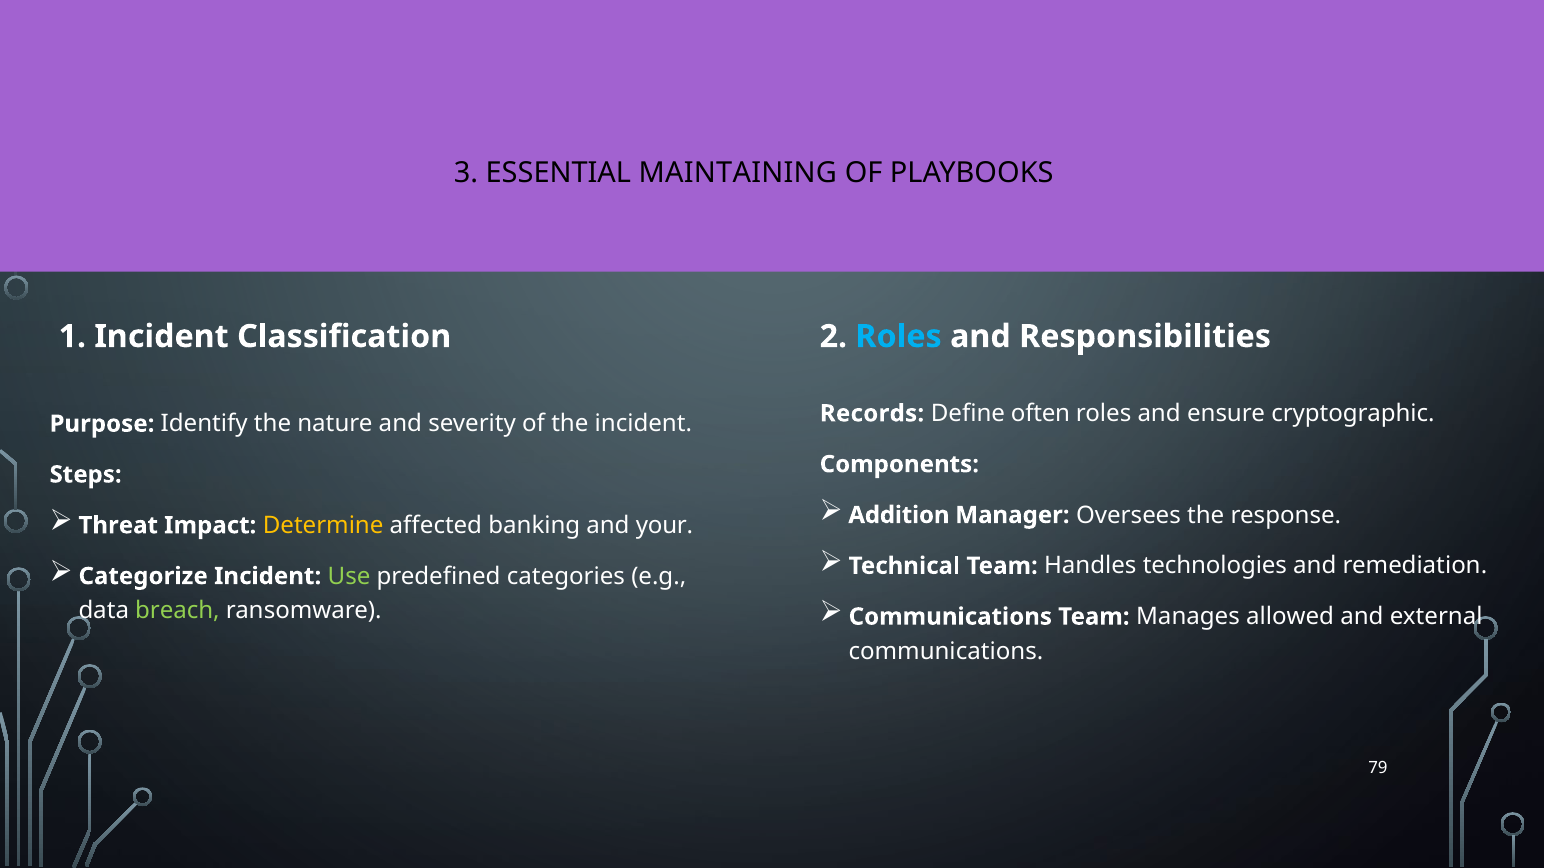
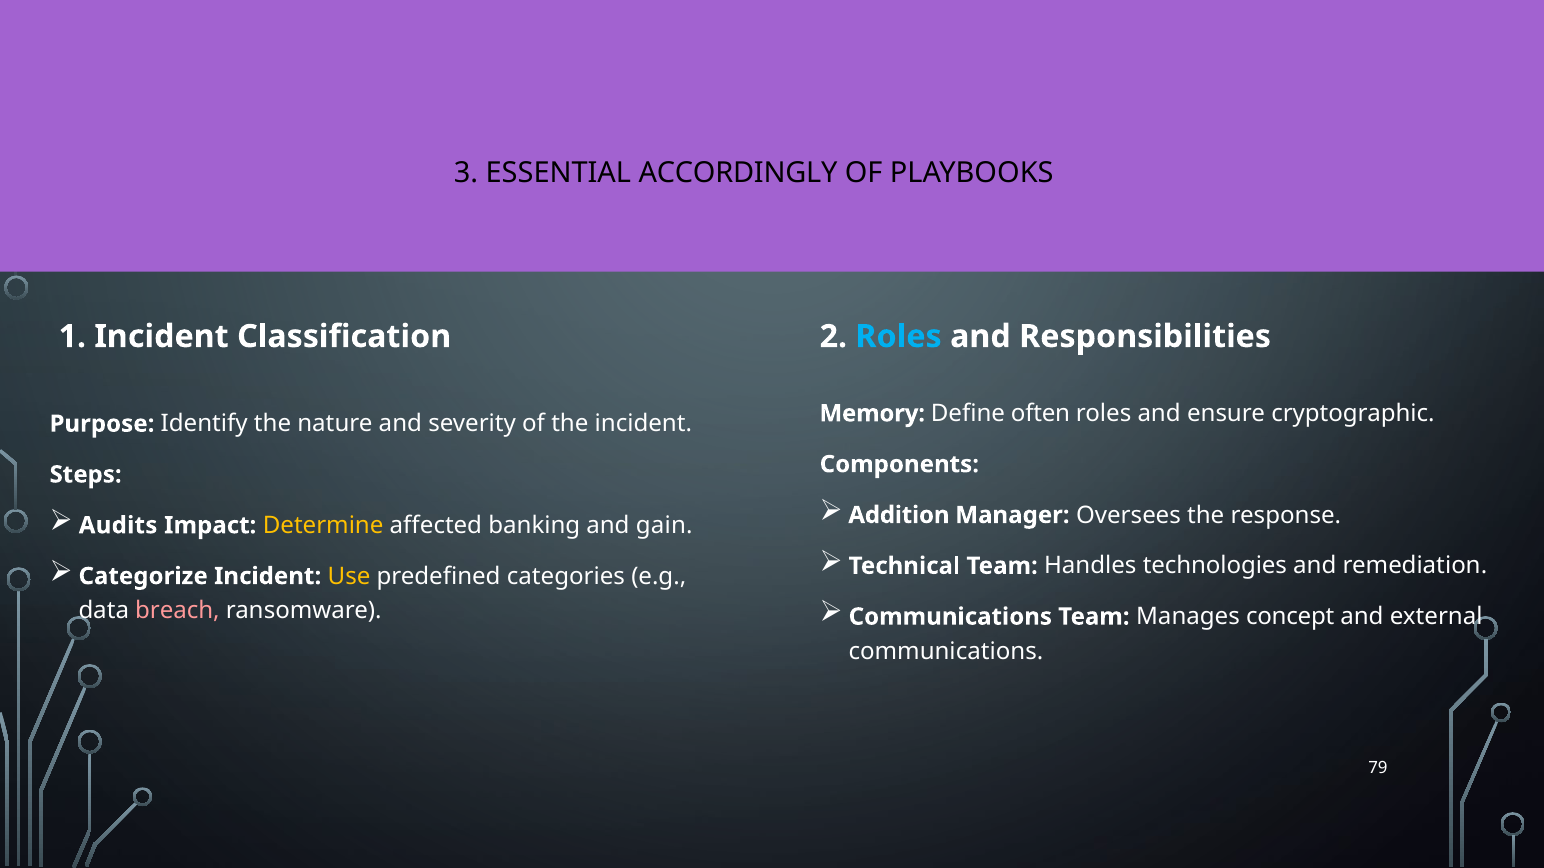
MAINTAINING: MAINTAINING -> ACCORDINGLY
Records: Records -> Memory
Threat: Threat -> Audits
your: your -> gain
Use colour: light green -> yellow
allowed: allowed -> concept
breach colour: light green -> pink
